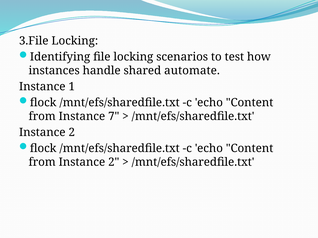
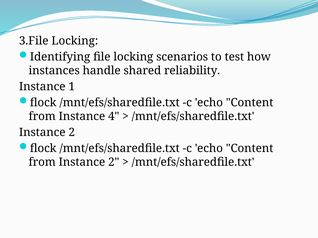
automate: automate -> reliability
7: 7 -> 4
